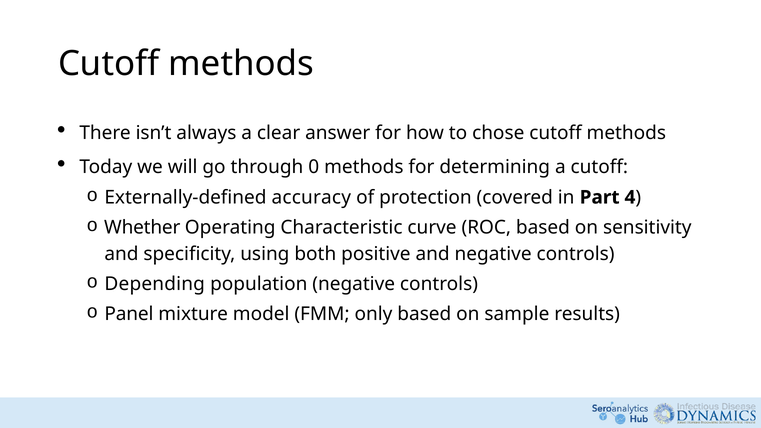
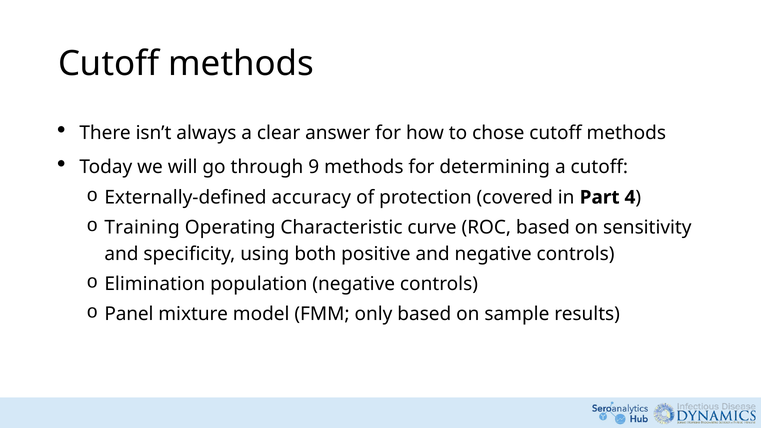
0: 0 -> 9
Whether: Whether -> Training
Depending: Depending -> Elimination
